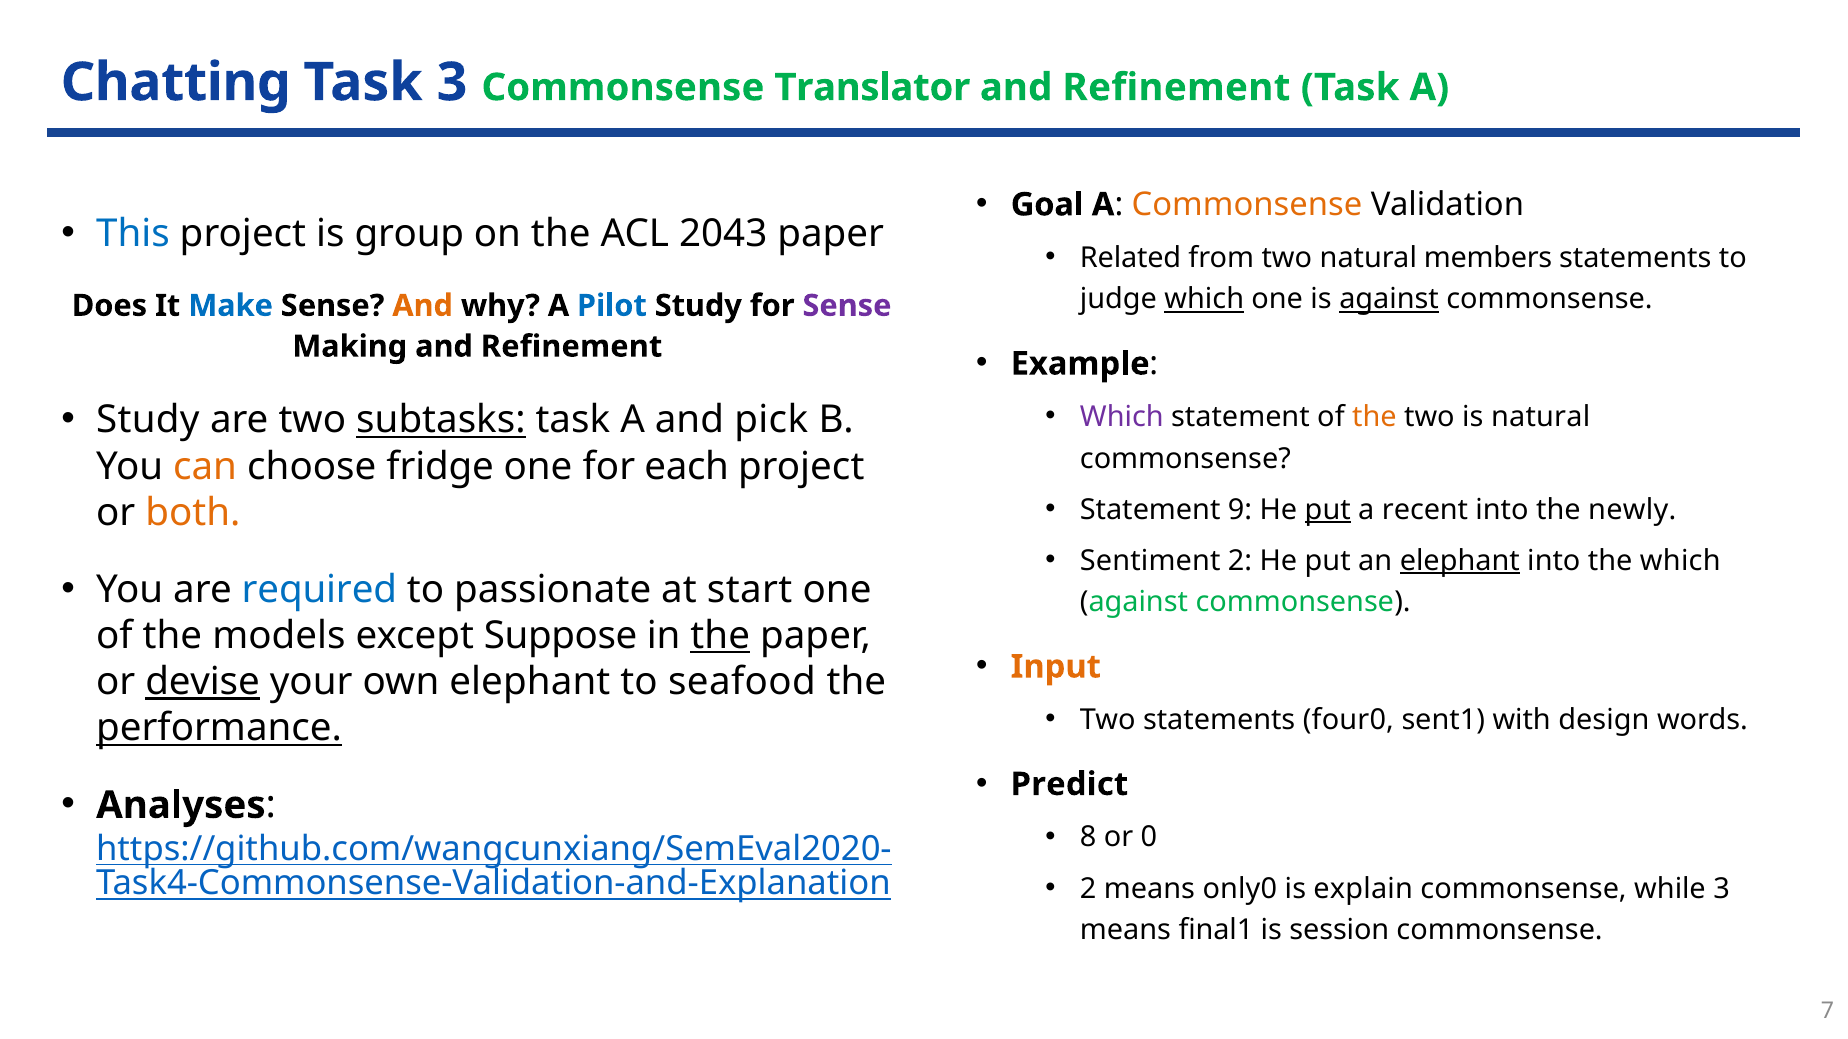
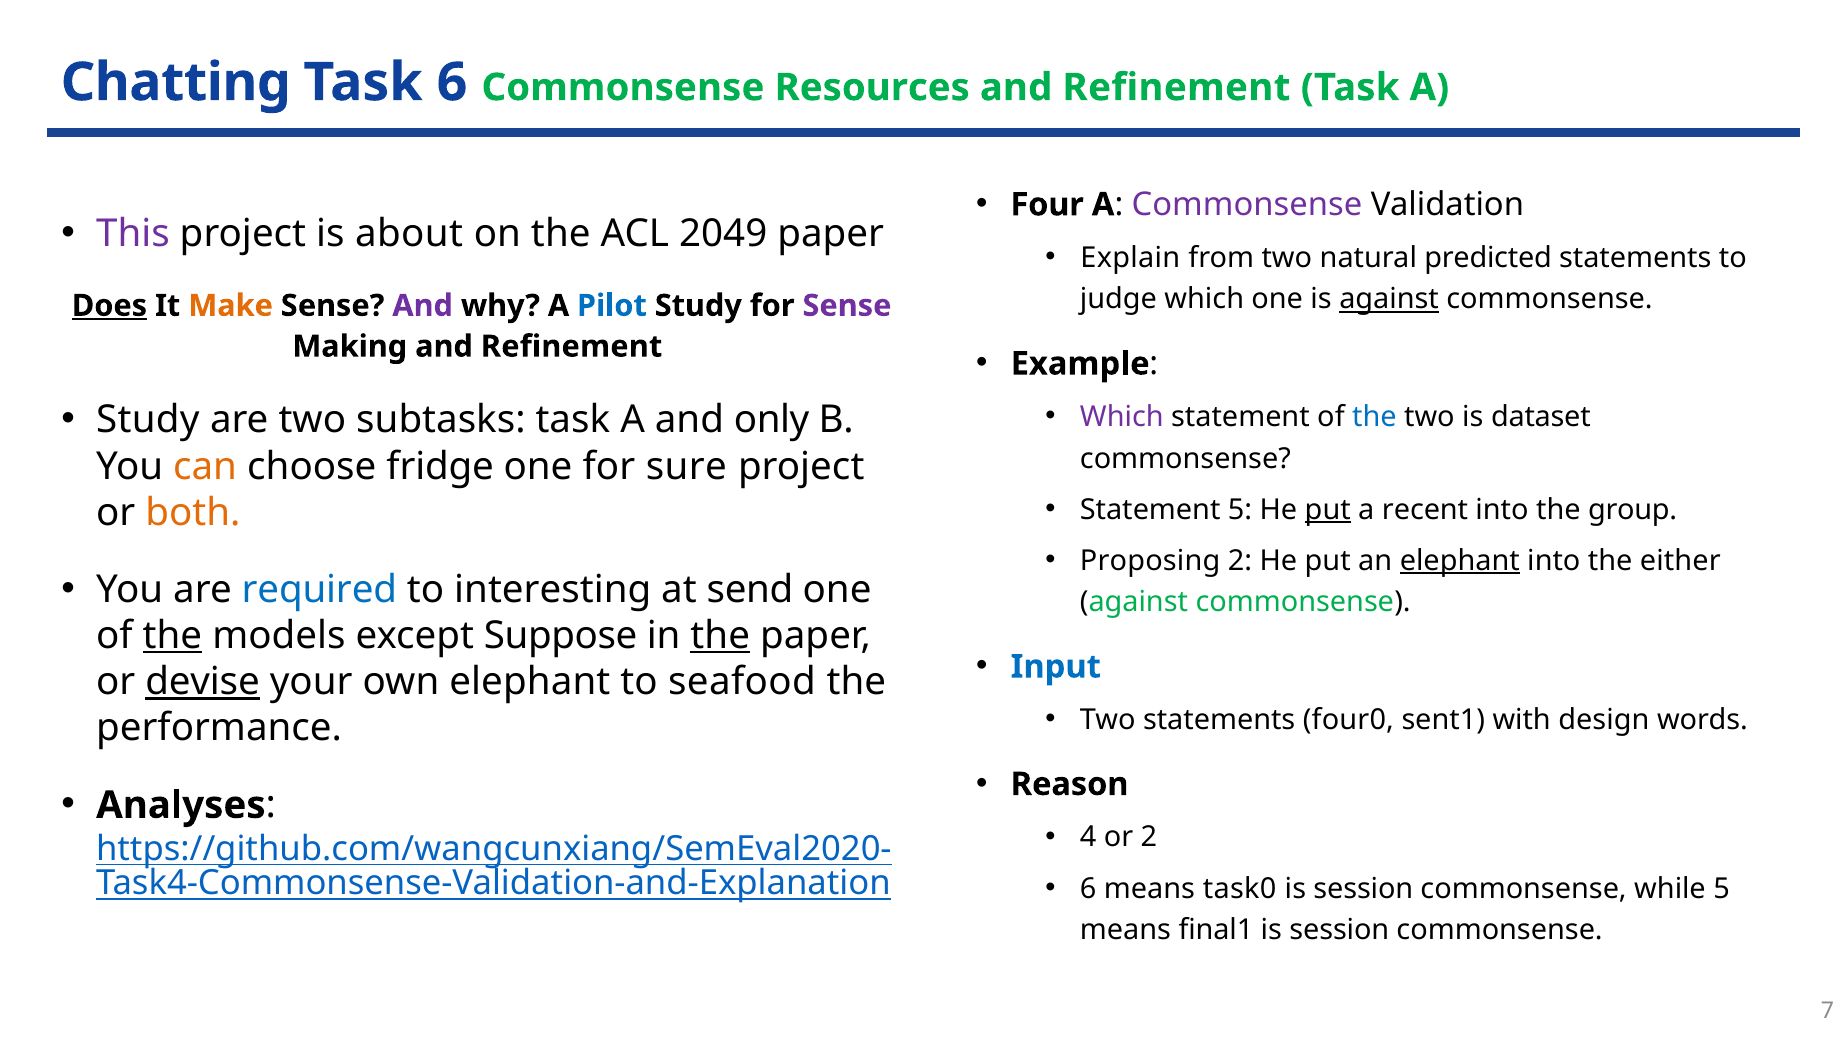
Task 3: 3 -> 6
Translator: Translator -> Resources
Goal: Goal -> Four
Commonsense at (1247, 205) colour: orange -> purple
This colour: blue -> purple
group: group -> about
2043: 2043 -> 2049
Related: Related -> Explain
members: members -> predicted
which at (1204, 300) underline: present -> none
Does underline: none -> present
Make colour: blue -> orange
And at (423, 306) colour: orange -> purple
subtasks underline: present -> none
pick: pick -> only
the at (1374, 417) colour: orange -> blue
is natural: natural -> dataset
each: each -> sure
Statement 9: 9 -> 5
newly: newly -> group
Sentiment: Sentiment -> Proposing
the which: which -> either
passionate: passionate -> interesting
start: start -> send
the at (172, 636) underline: none -> present
Input colour: orange -> blue
performance underline: present -> none
Predict: Predict -> Reason
8: 8 -> 4
or 0: 0 -> 2
2 at (1088, 889): 2 -> 6
only0: only0 -> task0
explain at (1363, 889): explain -> session
while 3: 3 -> 5
